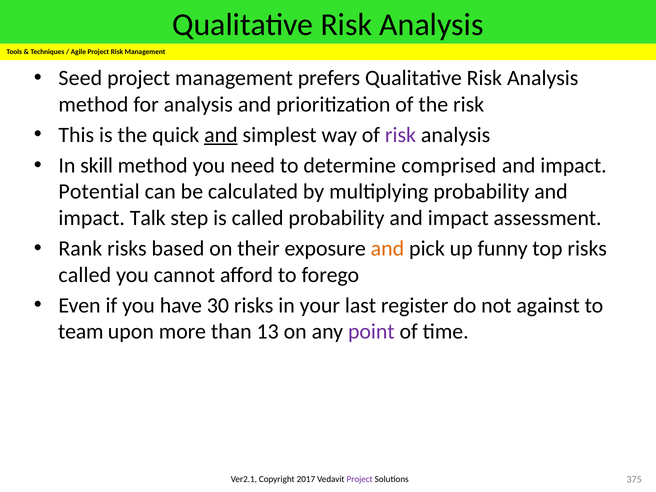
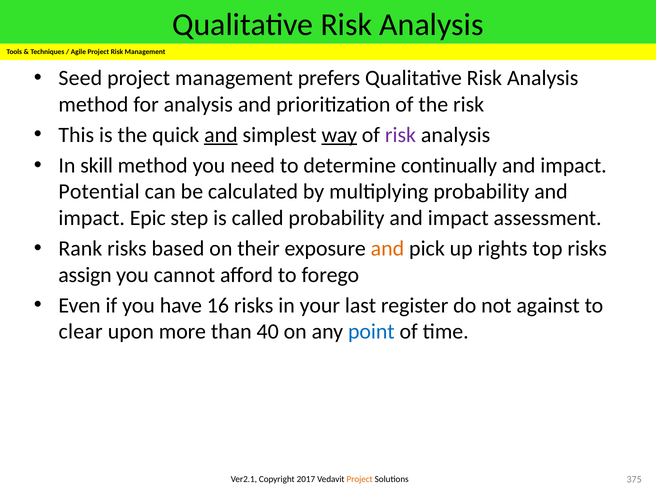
way underline: none -> present
comprised: comprised -> continually
Talk: Talk -> Epic
funny: funny -> rights
called at (85, 275): called -> assign
30: 30 -> 16
team: team -> clear
13: 13 -> 40
point colour: purple -> blue
Project at (360, 479) colour: purple -> orange
